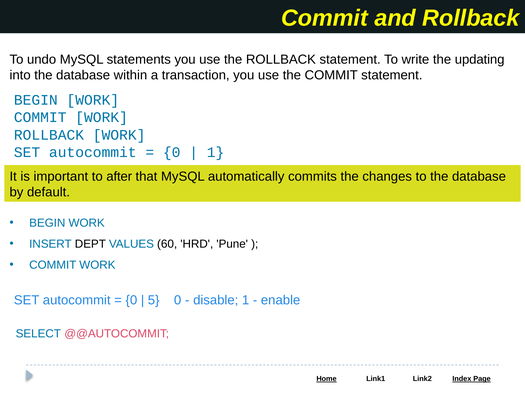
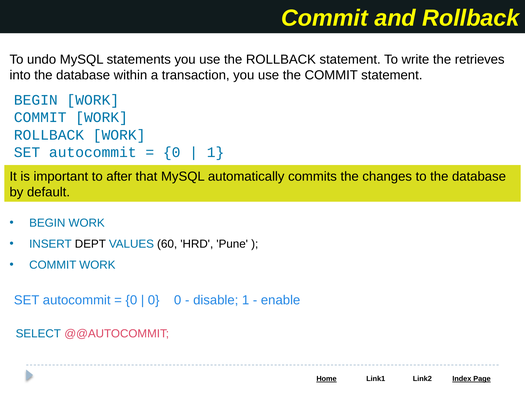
updating: updating -> retrieves
5 at (154, 300): 5 -> 0
